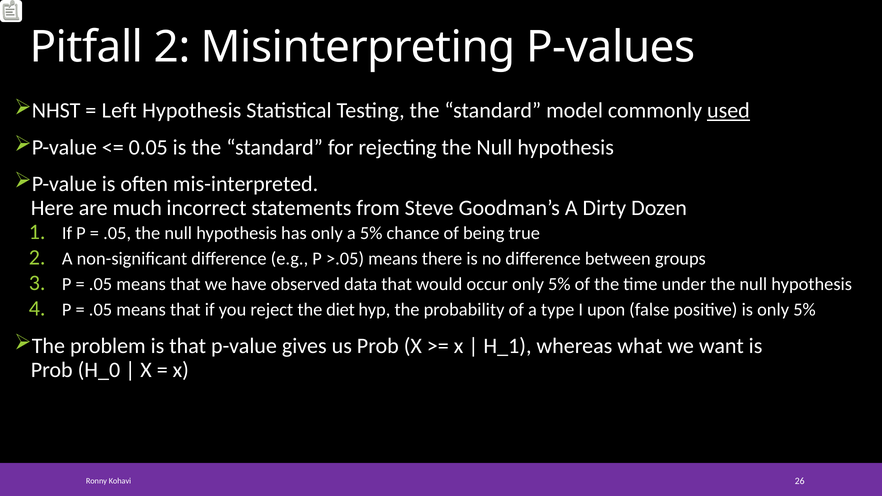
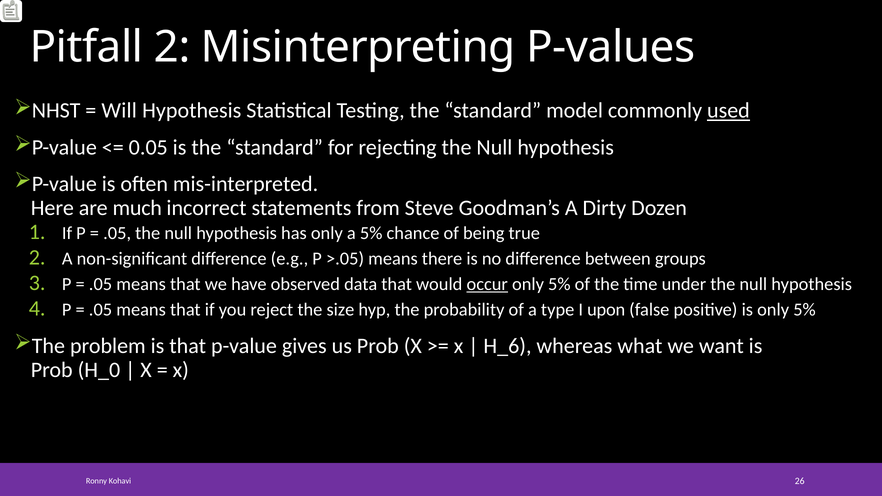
Left: Left -> Will
occur underline: none -> present
diet: diet -> size
H_1: H_1 -> H_6
